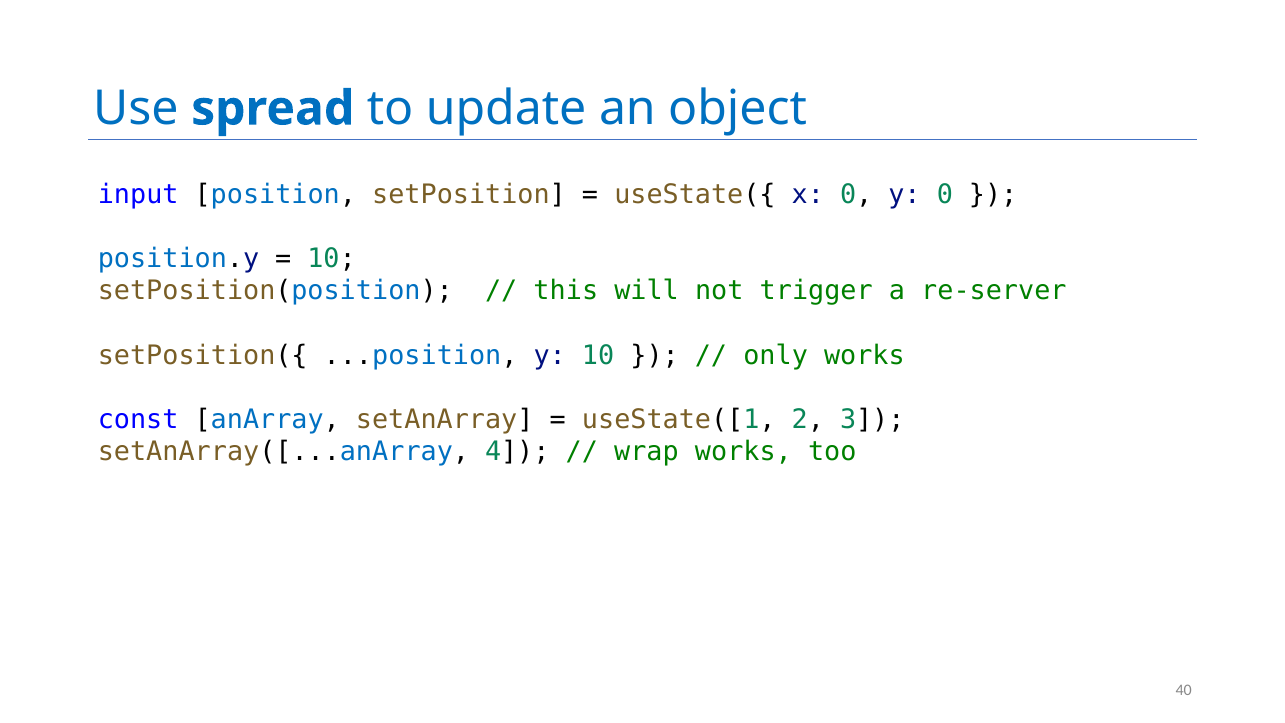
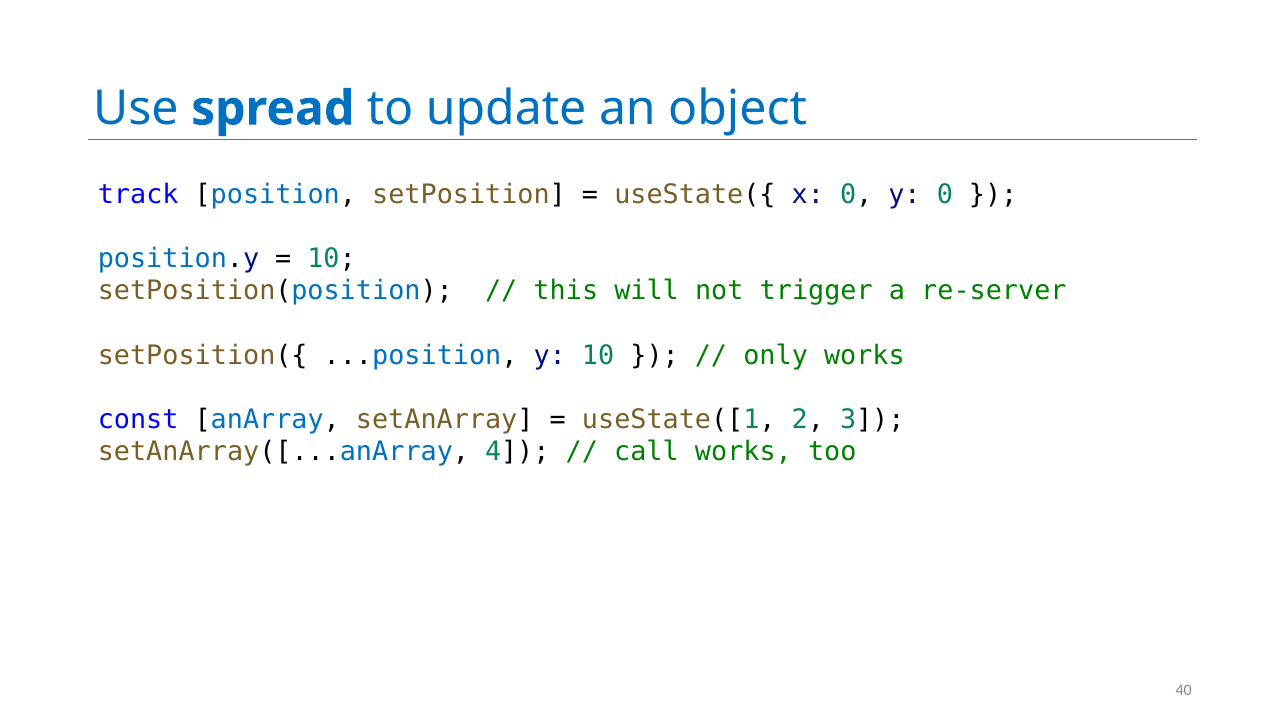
input: input -> track
wrap: wrap -> call
